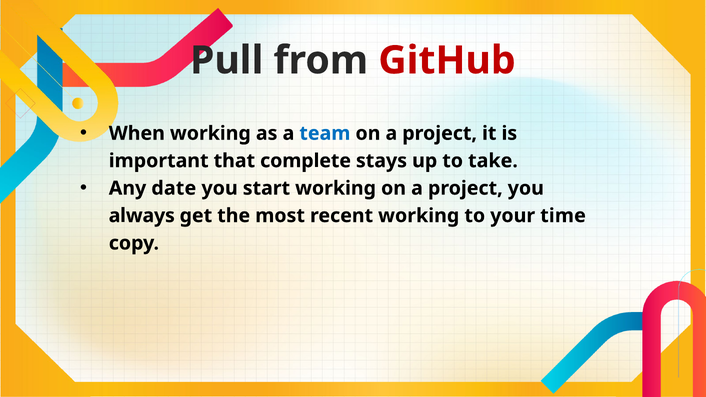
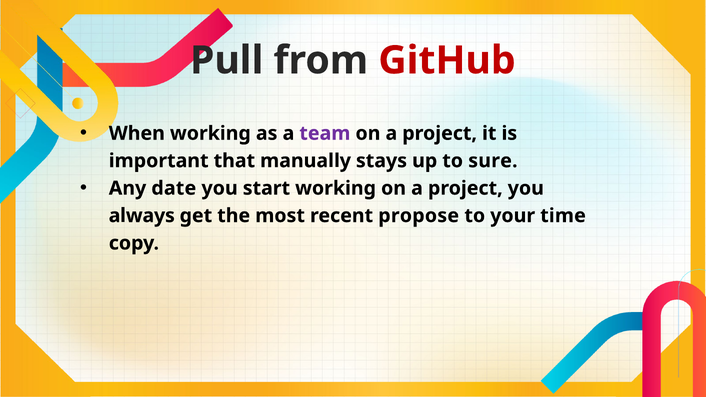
team colour: blue -> purple
complete: complete -> manually
take: take -> sure
recent working: working -> propose
